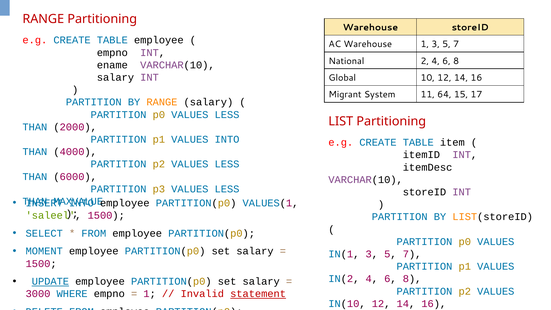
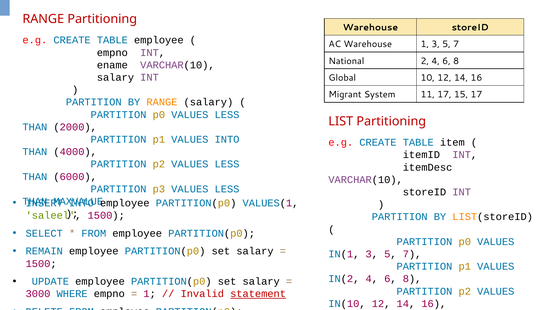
11 64: 64 -> 17
MOMENT: MOMENT -> REMAIN
UPDATE underline: present -> none
